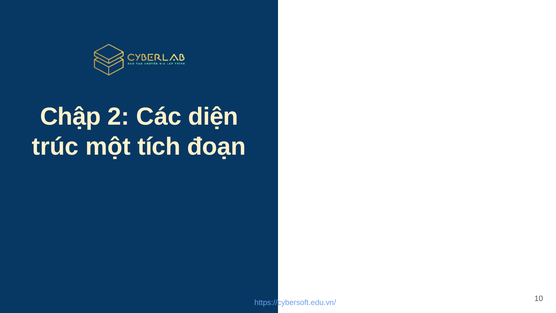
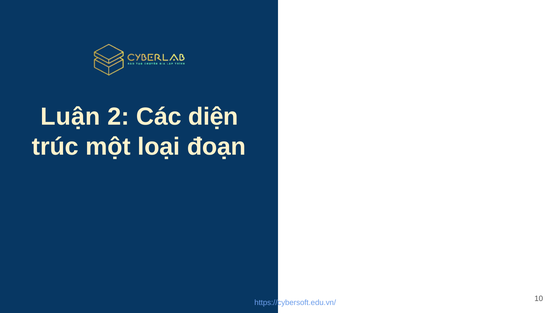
Chập: Chập -> Luận
tích: tích -> loại
